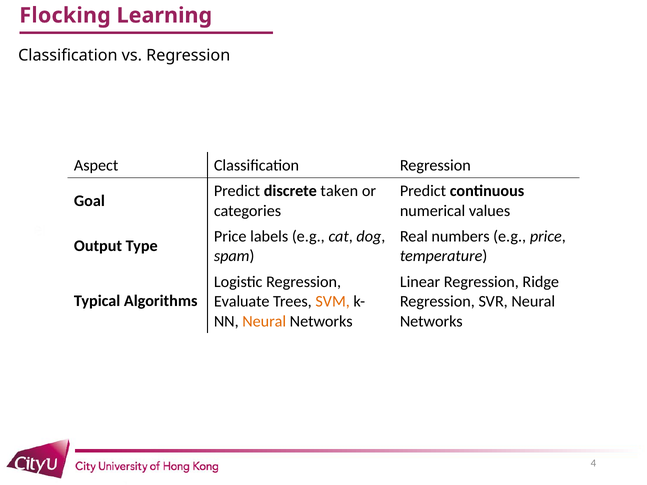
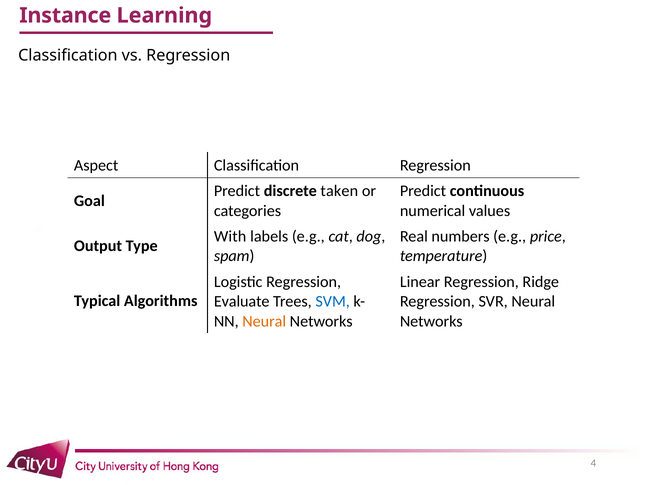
Flocking: Flocking -> Instance
Price at (230, 237): Price -> With
SVM colour: orange -> blue
